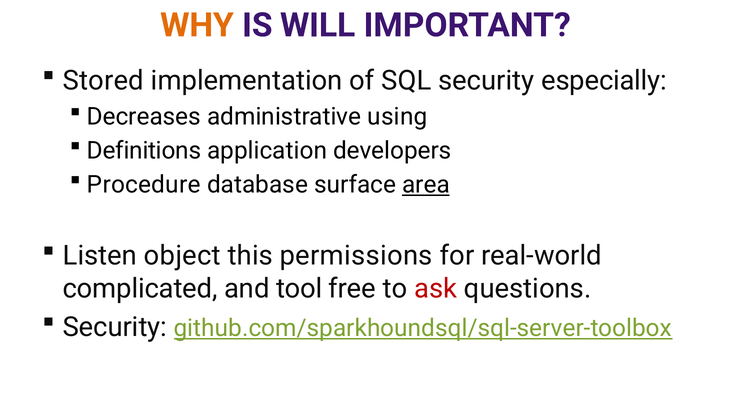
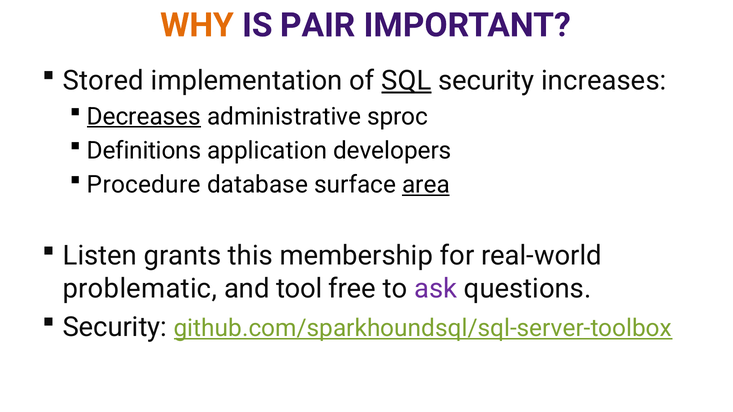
WILL: WILL -> PAIR
SQL underline: none -> present
especially: especially -> increases
Decreases underline: none -> present
using: using -> sproc
object: object -> grants
permissions: permissions -> membership
complicated: complicated -> problematic
ask colour: red -> purple
